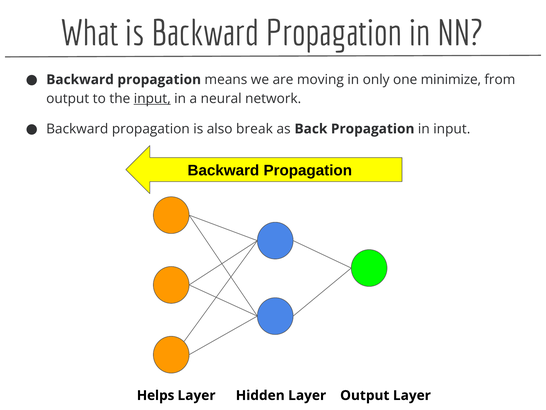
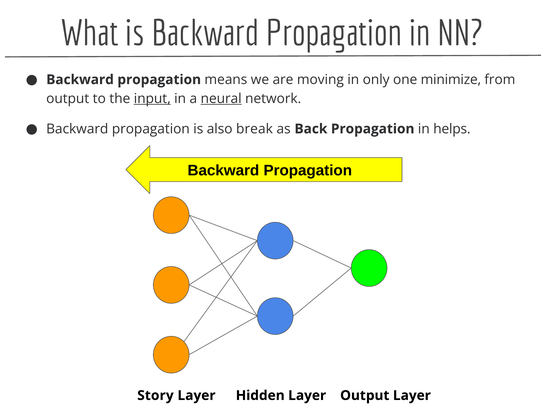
neural underline: none -> present
in input: input -> helps
Helps: Helps -> Story
